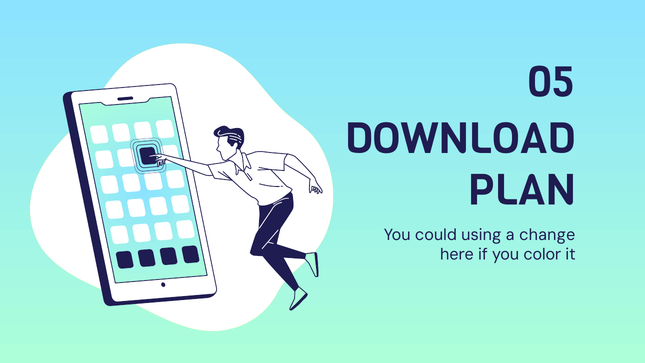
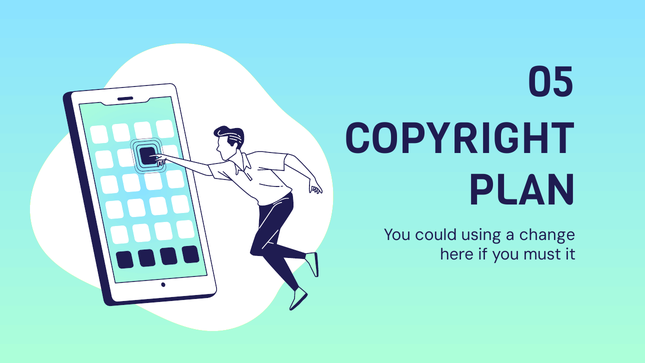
DOWNLOAD: DOWNLOAD -> COPYRIGHT
color: color -> must
